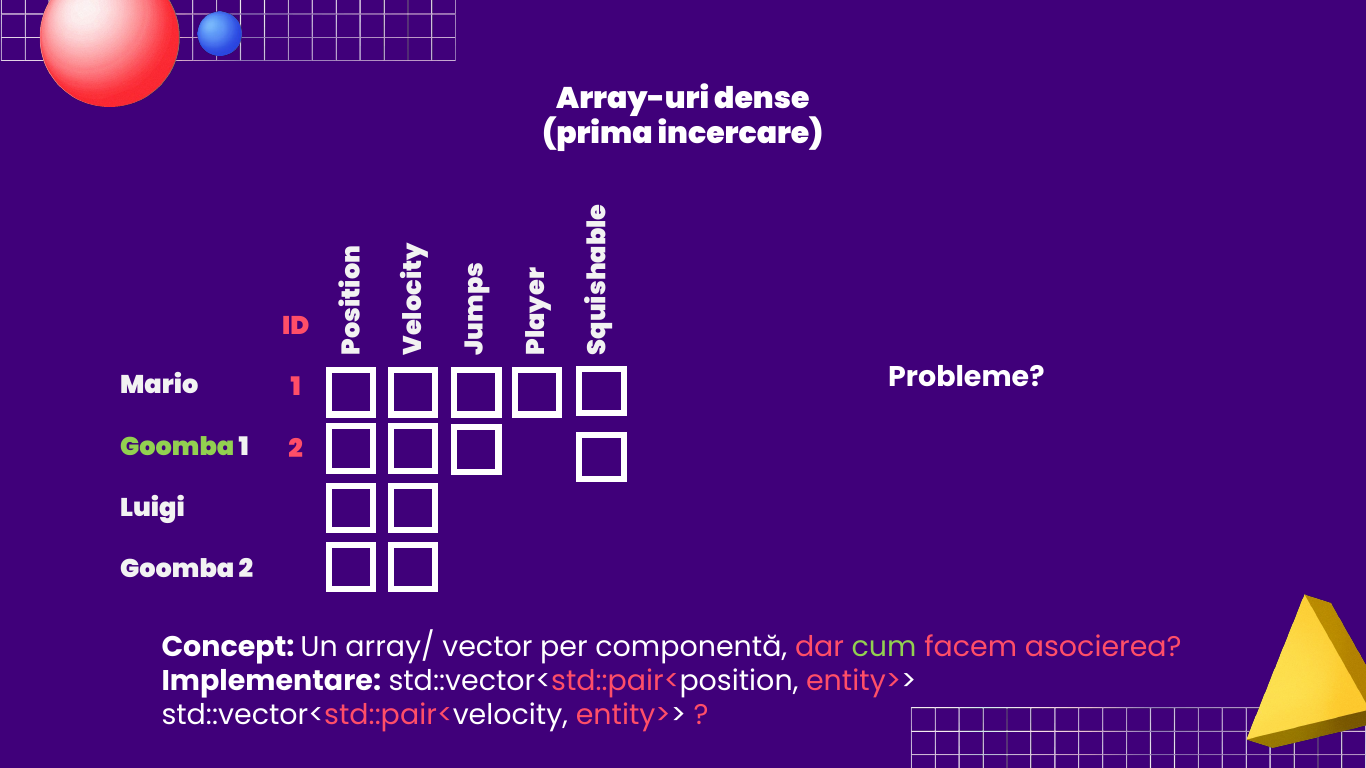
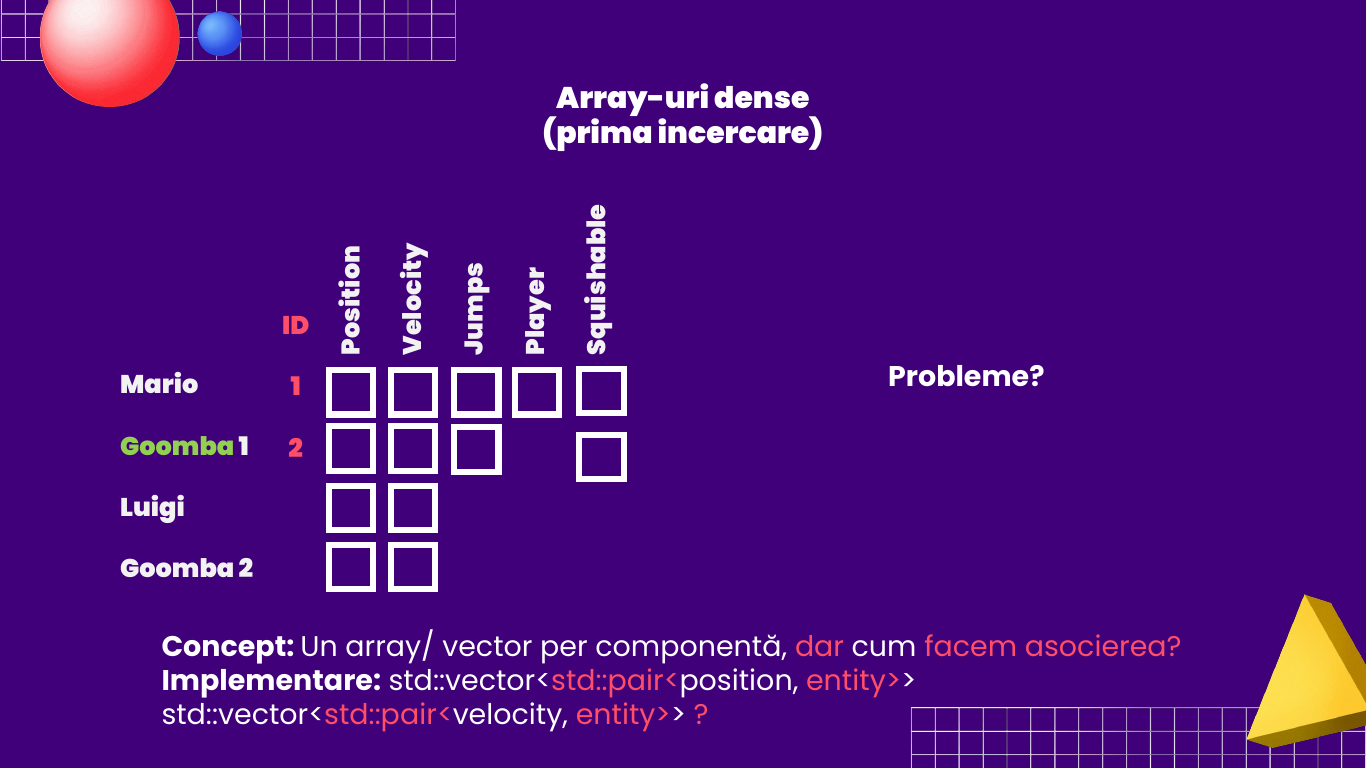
cum colour: light green -> white
